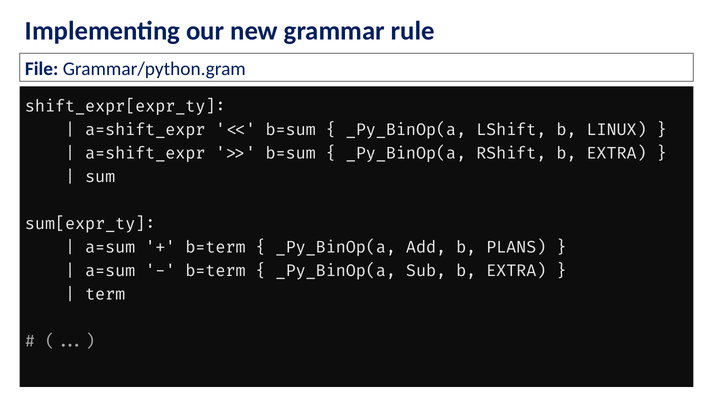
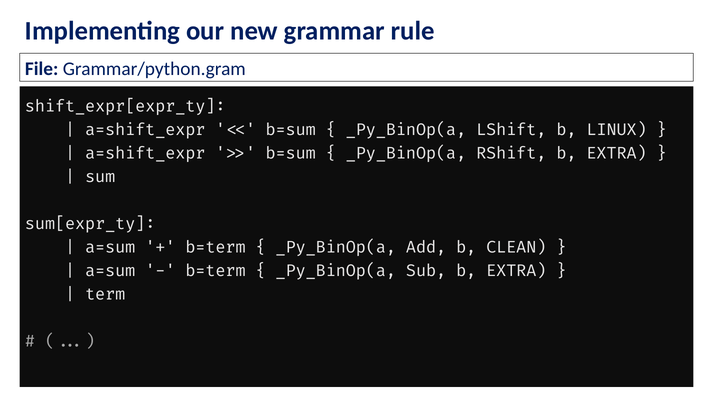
PLANS: PLANS -> CLEAN
